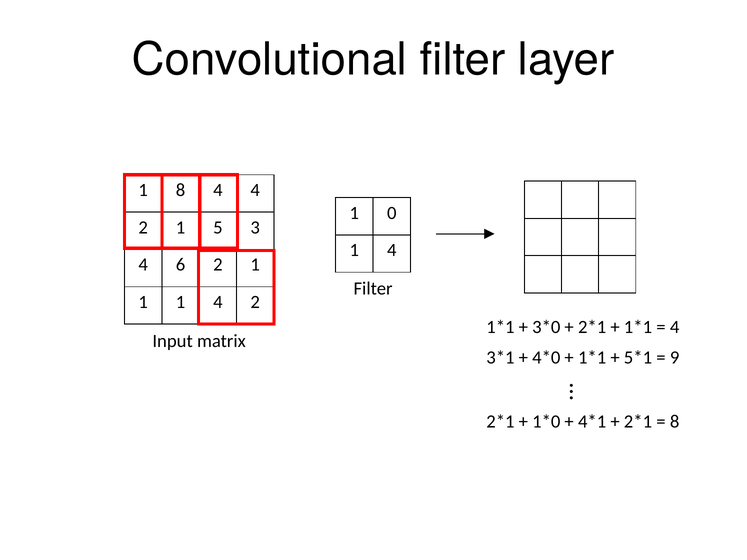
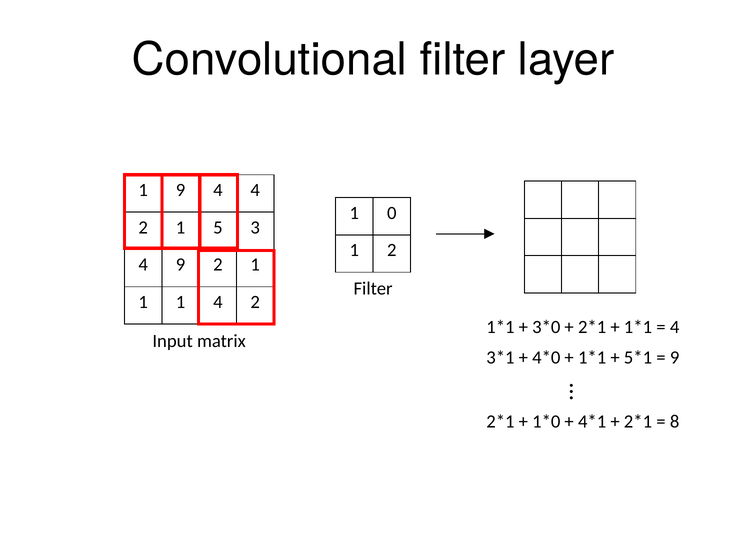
1 8: 8 -> 9
4 at (392, 250): 4 -> 2
6 at (181, 265): 6 -> 9
